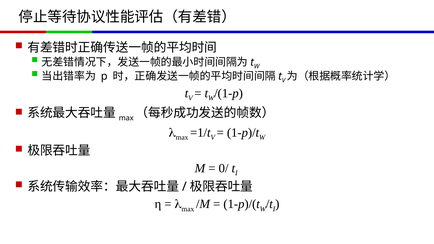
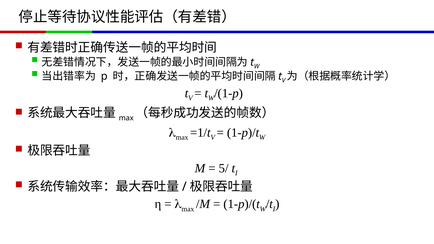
0/: 0/ -> 5/
